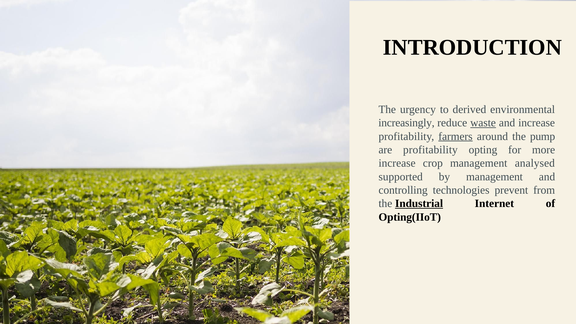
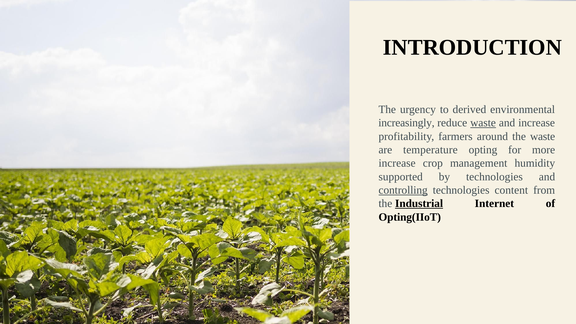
farmers underline: present -> none
the pump: pump -> waste
are profitability: profitability -> temperature
analysed: analysed -> humidity
by management: management -> technologies
controlling underline: none -> present
prevent: prevent -> content
